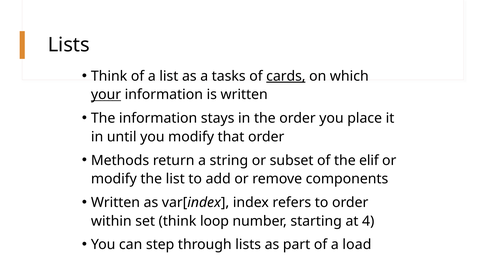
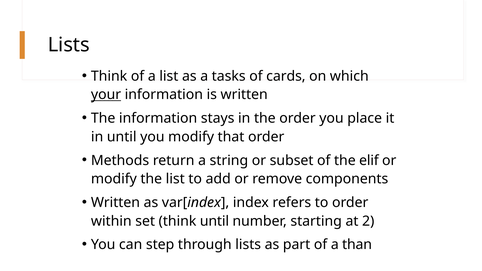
cards underline: present -> none
think loop: loop -> until
4: 4 -> 2
load: load -> than
